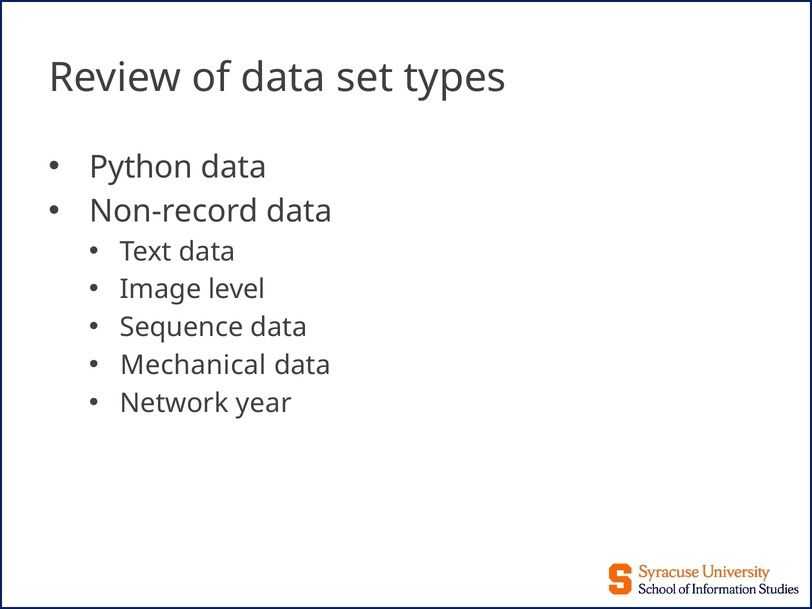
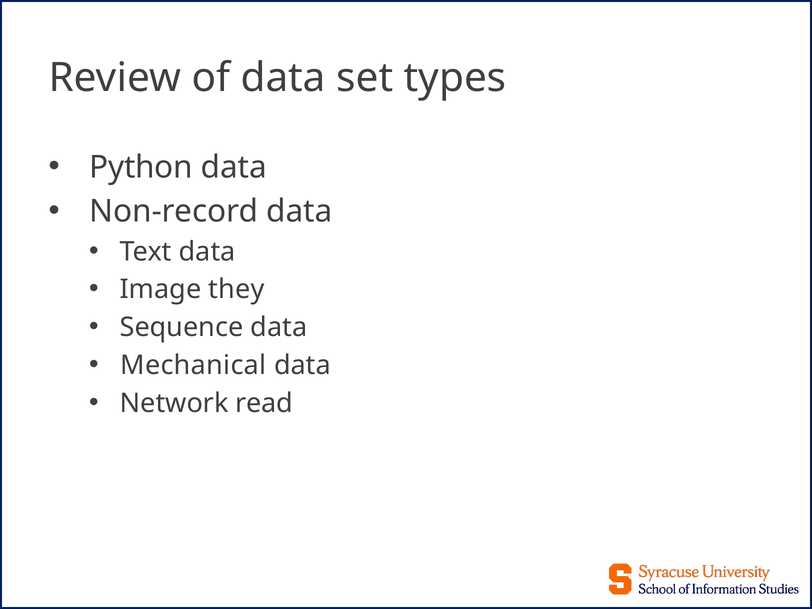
level: level -> they
year: year -> read
